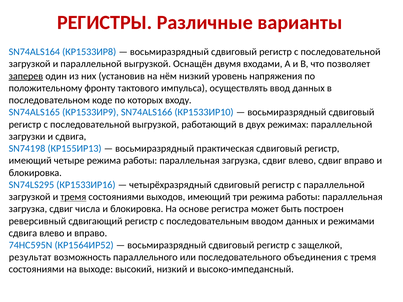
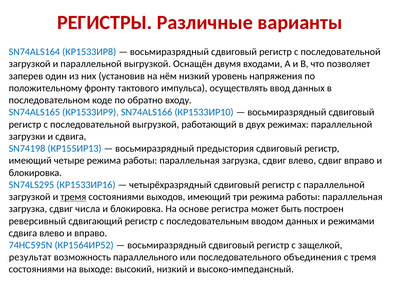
заперев underline: present -> none
которых: которых -> обратно
практическая: практическая -> предыстория
